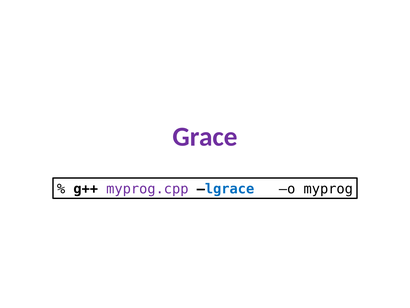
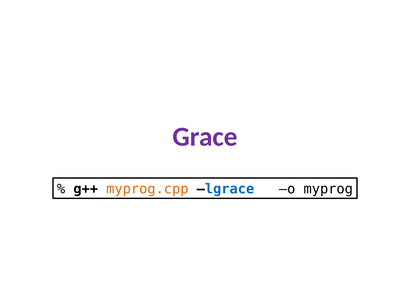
myprog.cpp colour: purple -> orange
